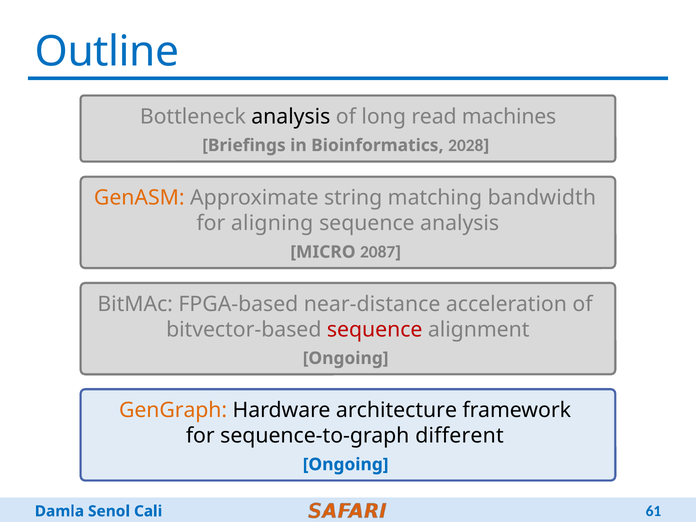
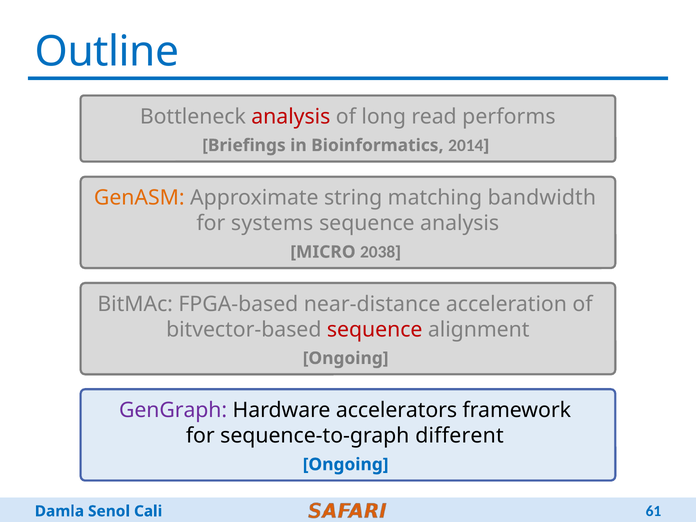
analysis at (291, 117) colour: black -> red
machines: machines -> performs
2028: 2028 -> 2014
aligning: aligning -> systems
2087: 2087 -> 2038
GenGraph colour: orange -> purple
architecture: architecture -> accelerators
